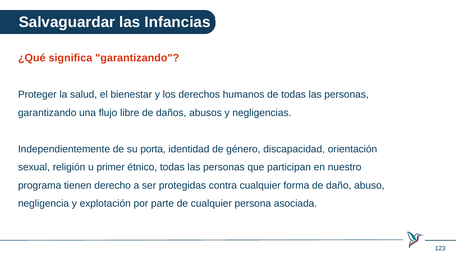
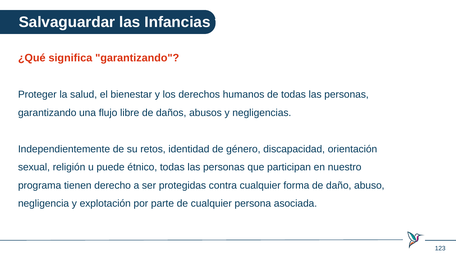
porta: porta -> retos
primer: primer -> puede
